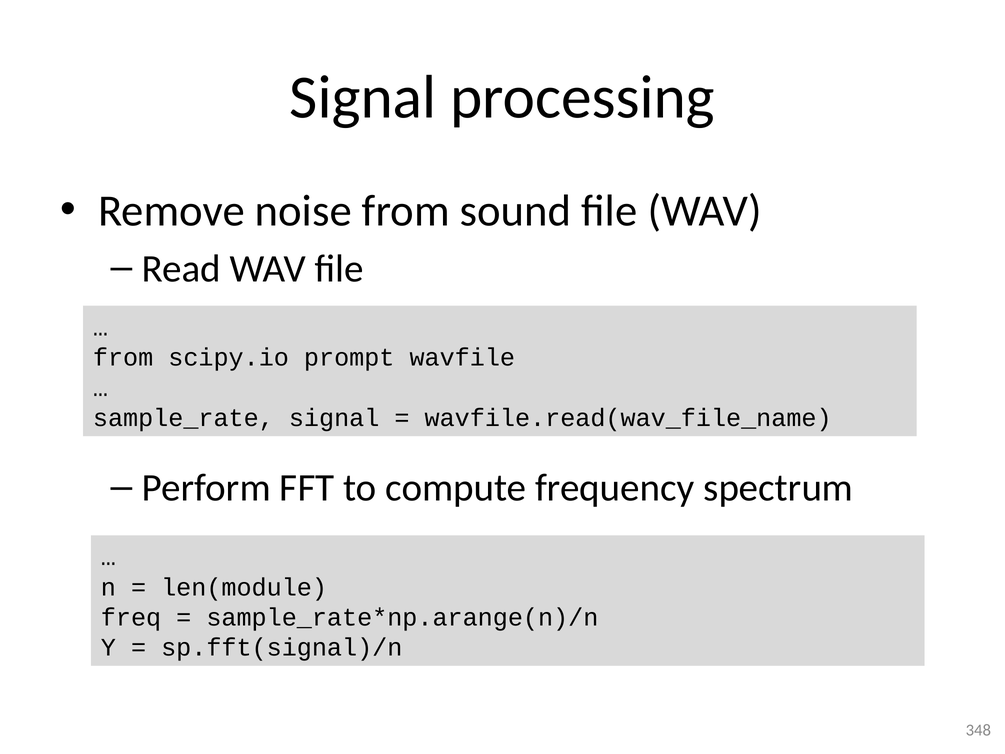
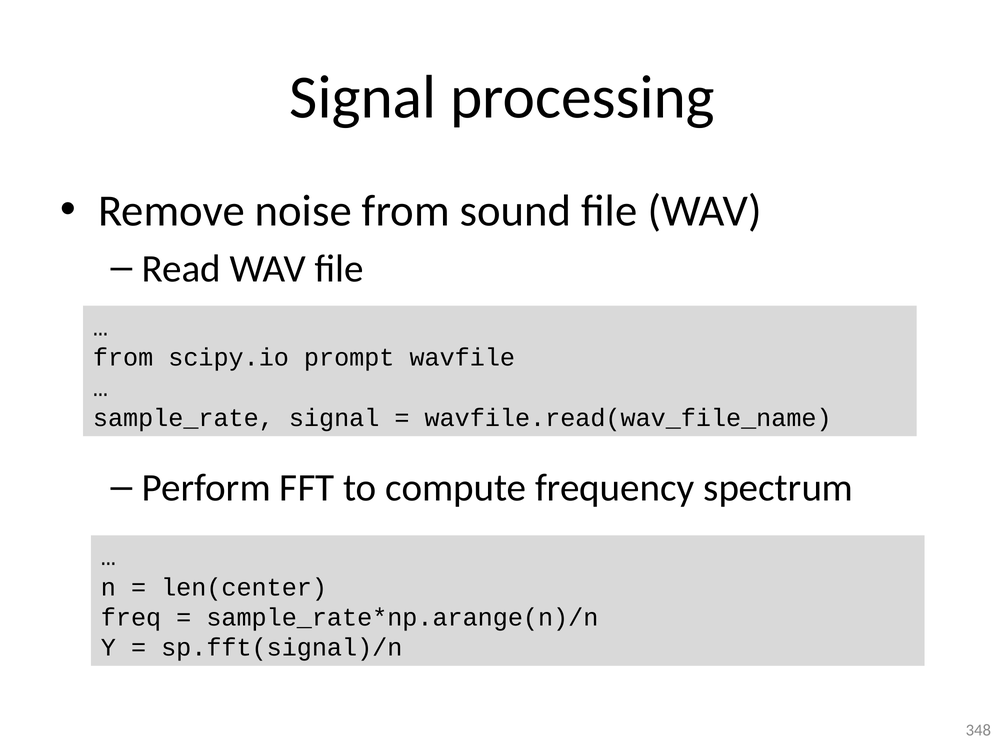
len(module: len(module -> len(center
